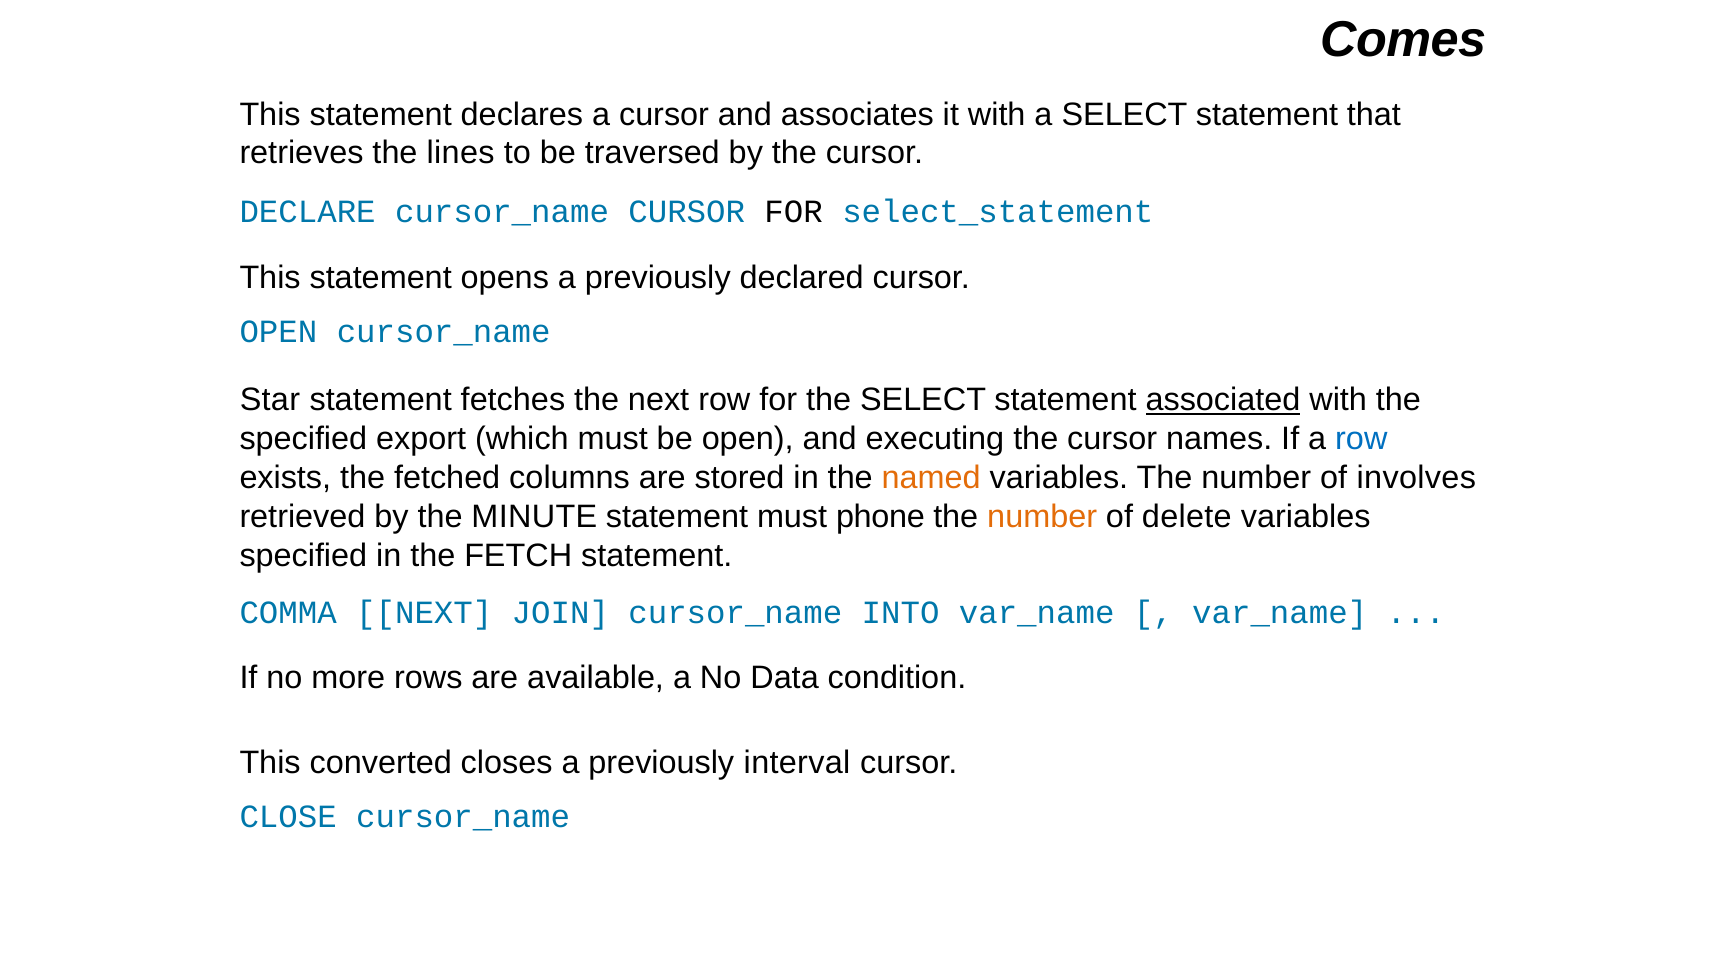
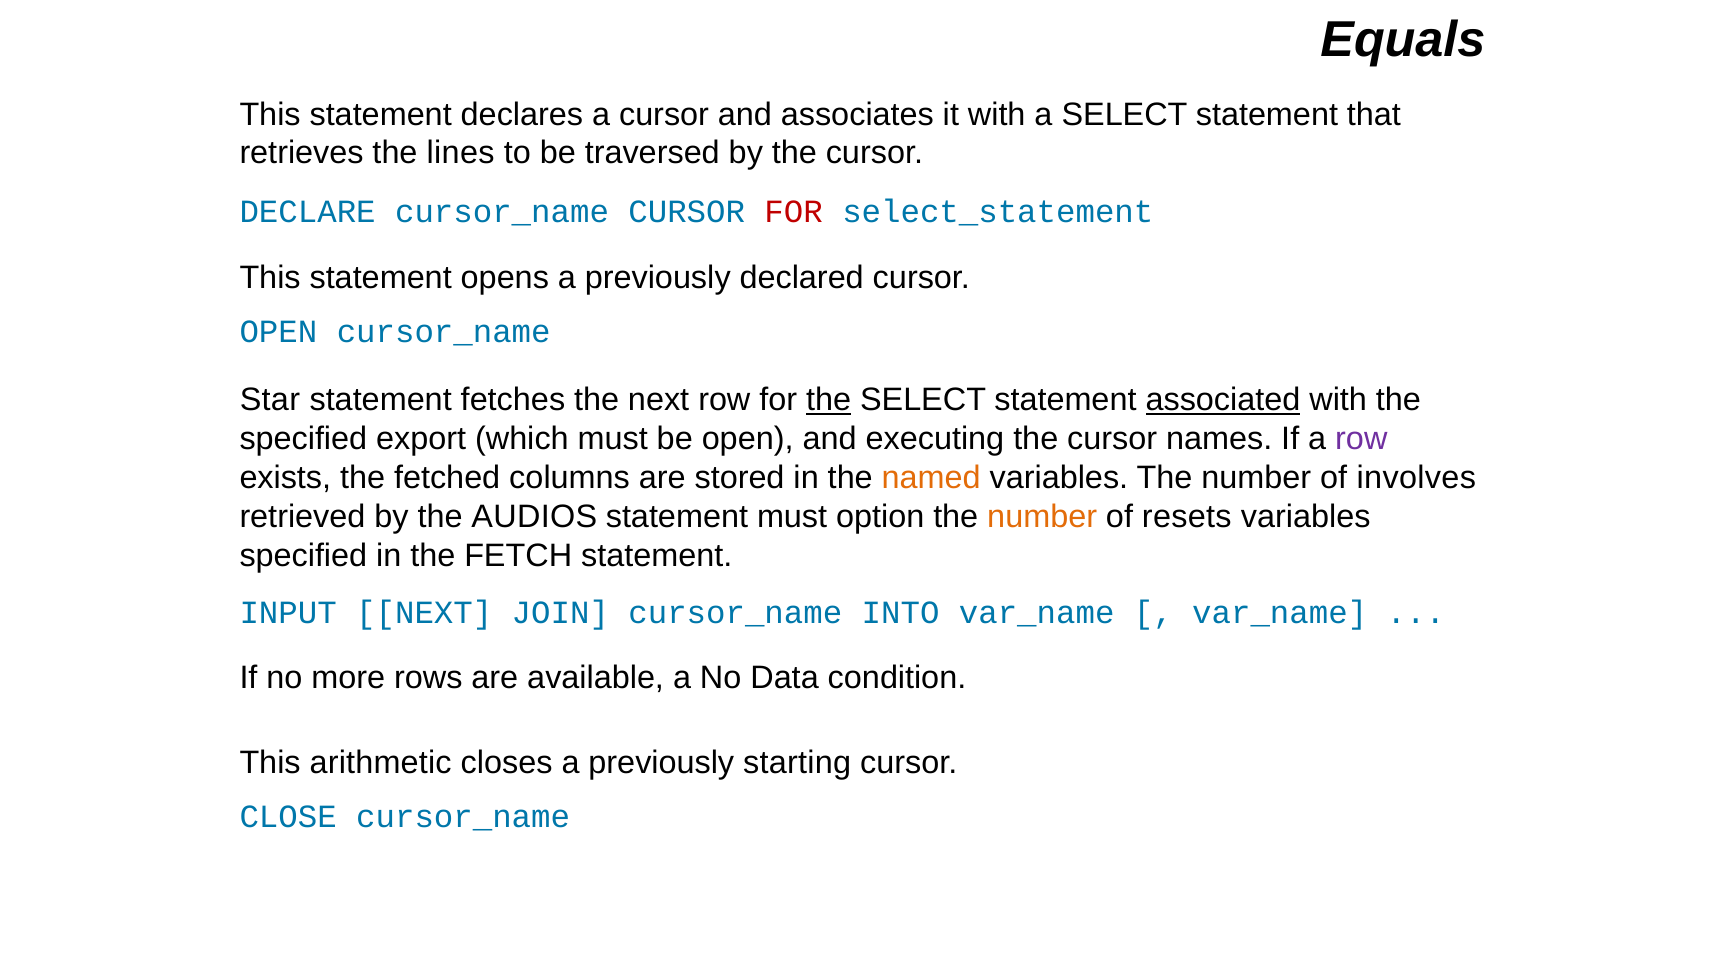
Comes: Comes -> Equals
FOR at (794, 212) colour: black -> red
the at (829, 400) underline: none -> present
row at (1361, 439) colour: blue -> purple
MINUTE: MINUTE -> AUDIOS
phone: phone -> option
delete: delete -> resets
COMMA: COMMA -> INPUT
converted: converted -> arithmetic
interval: interval -> starting
